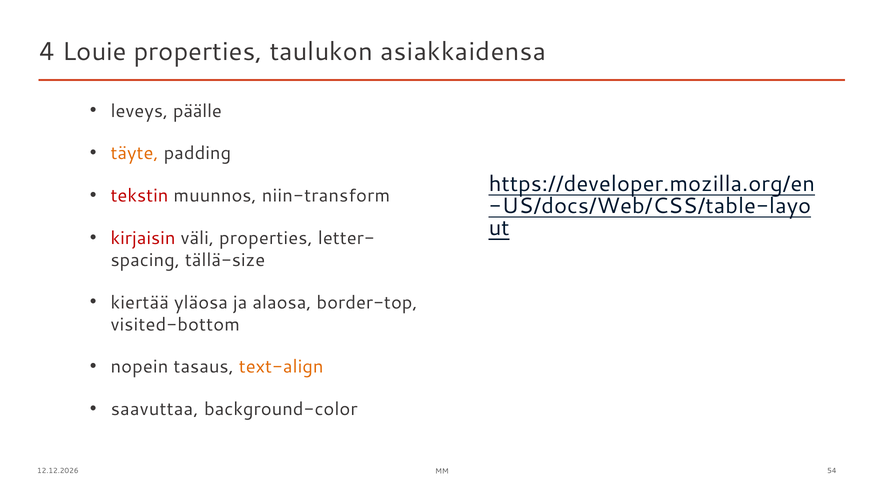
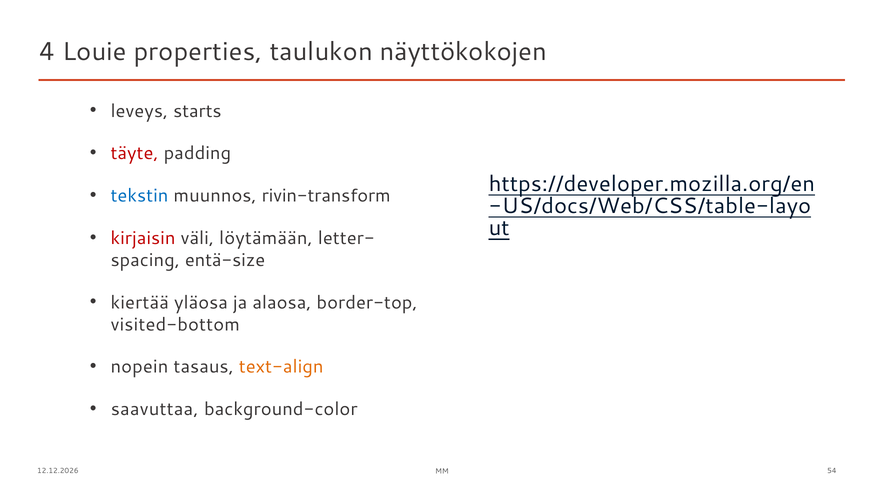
asiakkaidensa: asiakkaidensa -> näyttökokojen
päälle: päälle -> starts
täyte colour: orange -> red
tekstin colour: red -> blue
niin-transform: niin-transform -> rivin-transform
väli properties: properties -> löytämään
tällä-size: tällä-size -> entä-size
